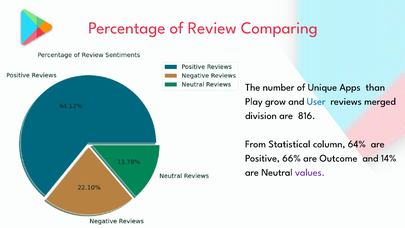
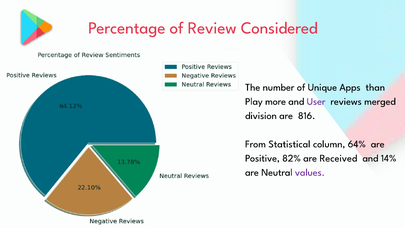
Comparing: Comparing -> Considered
grow: grow -> more
User colour: blue -> purple
66%: 66% -> 82%
Outcome: Outcome -> Received
